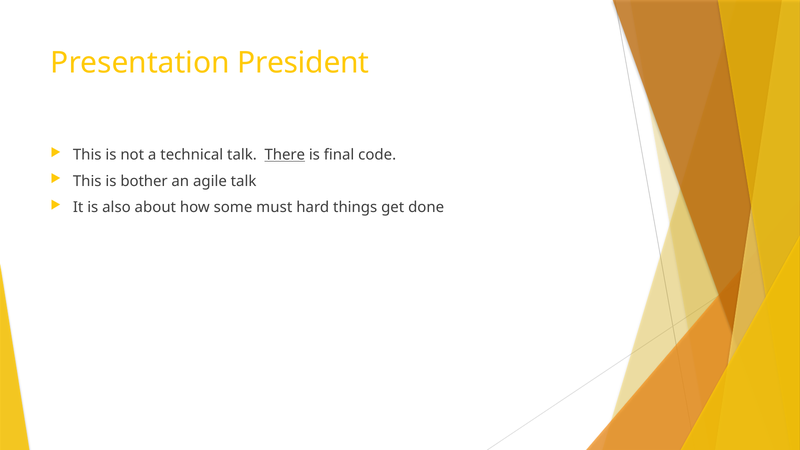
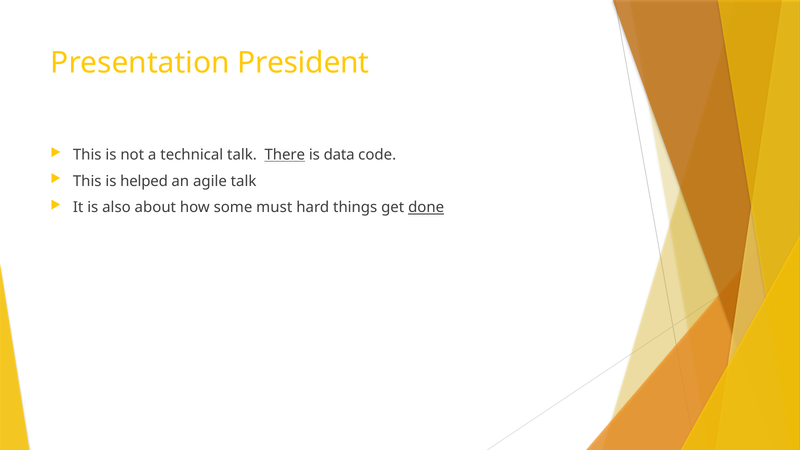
final: final -> data
bother: bother -> helped
done underline: none -> present
